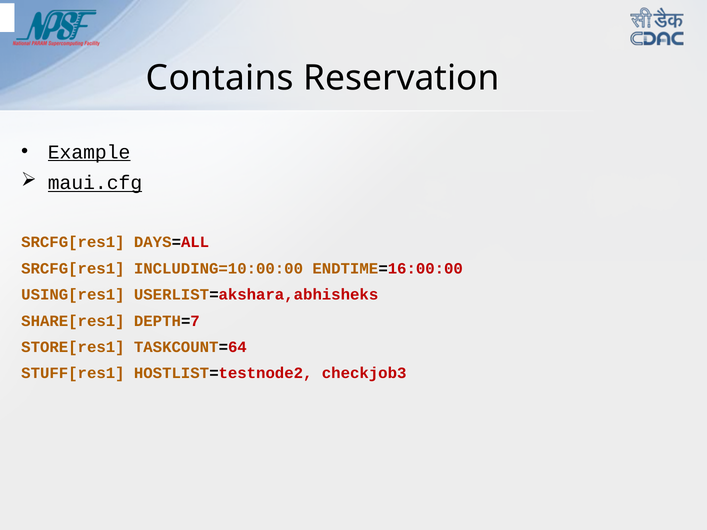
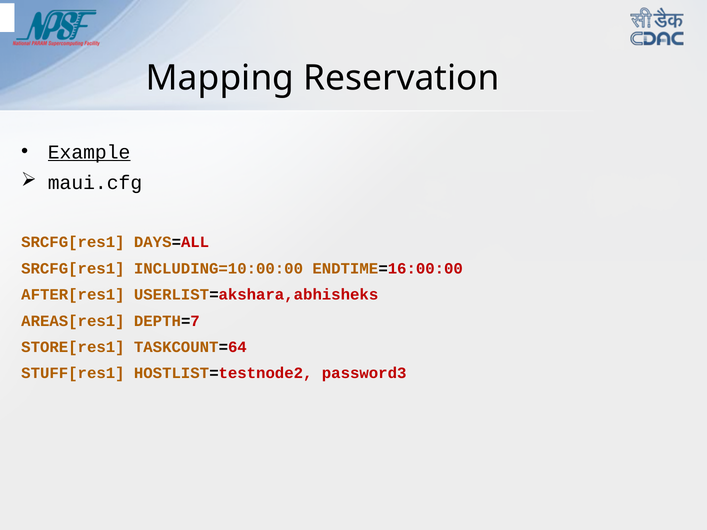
Contains: Contains -> Mapping
maui.cfg underline: present -> none
USING[res1: USING[res1 -> AFTER[res1
SHARE[res1: SHARE[res1 -> AREAS[res1
checkjob3: checkjob3 -> password3
